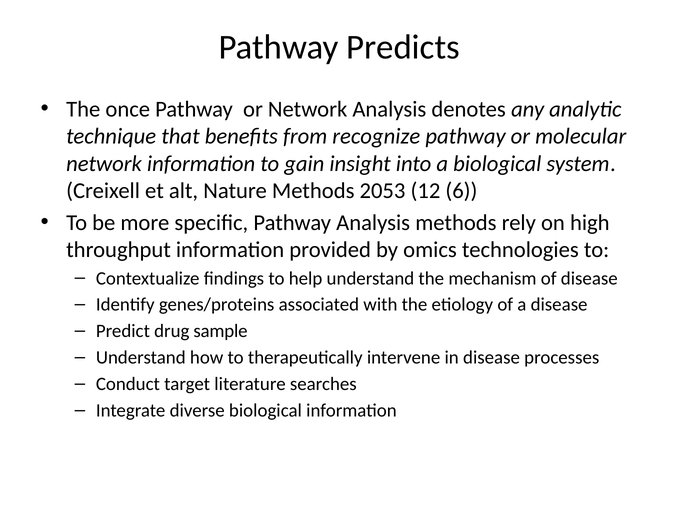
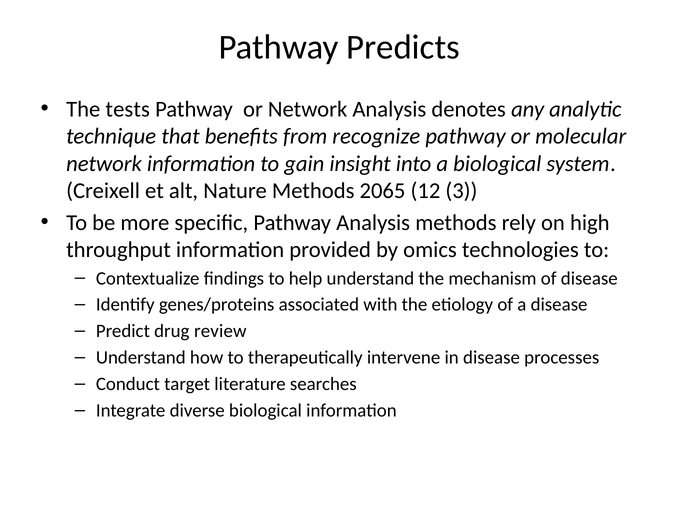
once: once -> tests
2053: 2053 -> 2065
6: 6 -> 3
sample: sample -> review
